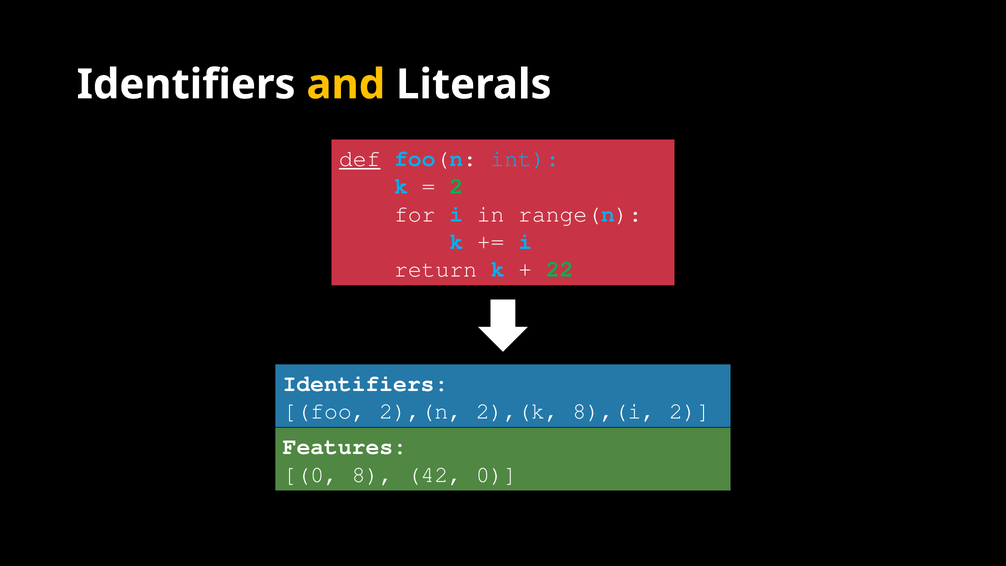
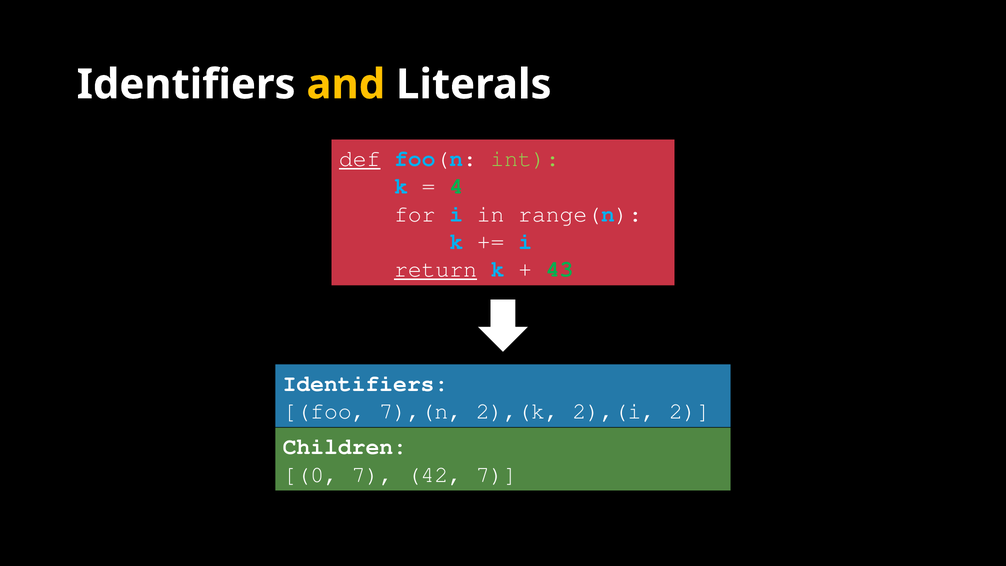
int colour: light blue -> light green
2 at (456, 186): 2 -> 4
return underline: none -> present
22: 22 -> 43
2),(n: 2),(n -> 7),(n
8),(i: 8),(i -> 2),(i
Features: Features -> Children
0 8: 8 -> 7
42 0: 0 -> 7
